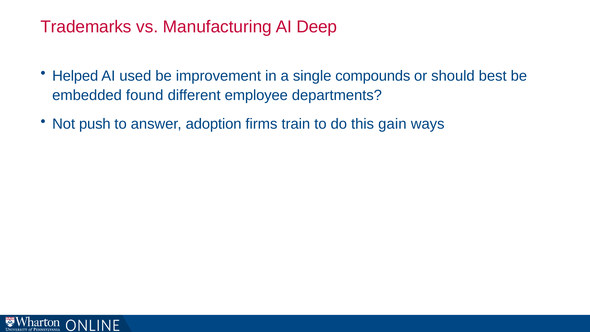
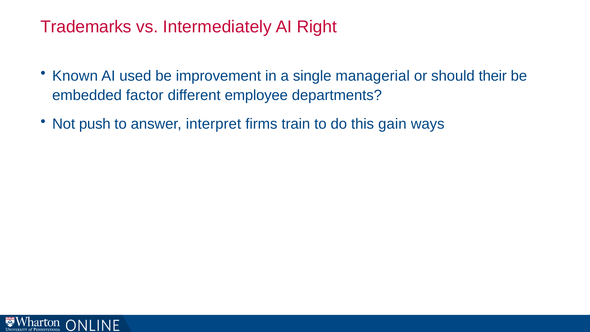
Manufacturing: Manufacturing -> Intermediately
Deep: Deep -> Right
Helped: Helped -> Known
compounds: compounds -> managerial
best: best -> their
found: found -> factor
adoption: adoption -> interpret
